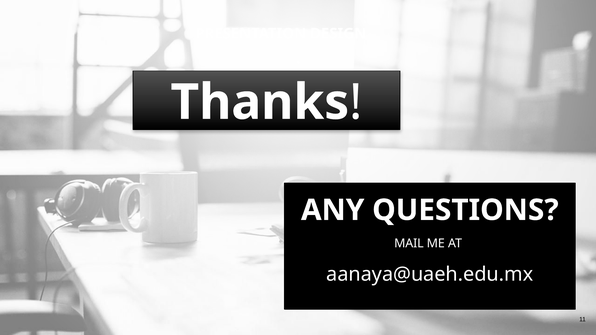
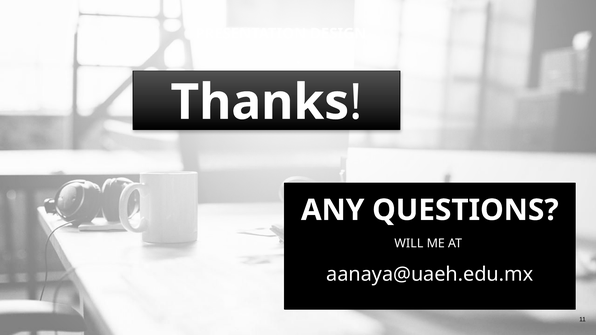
MAIL: MAIL -> WILL
